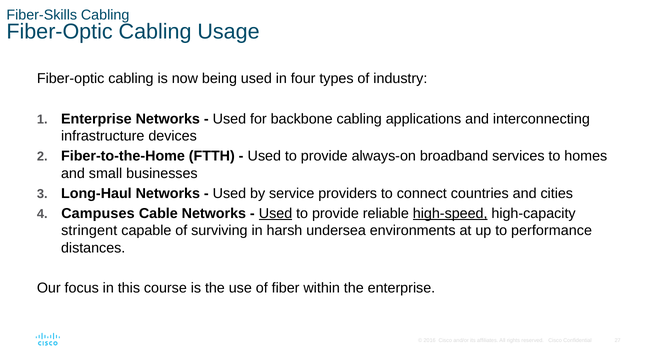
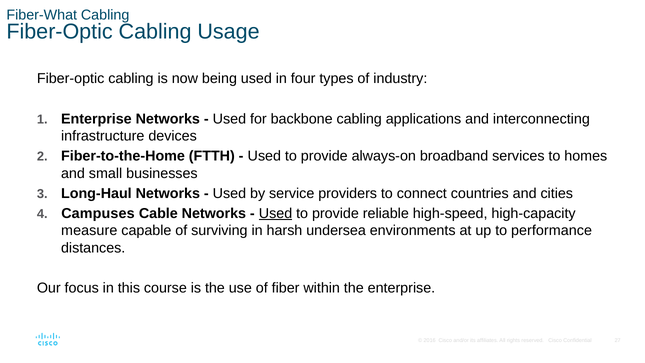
Fiber-Skills: Fiber-Skills -> Fiber-What
high-speed underline: present -> none
stringent: stringent -> measure
